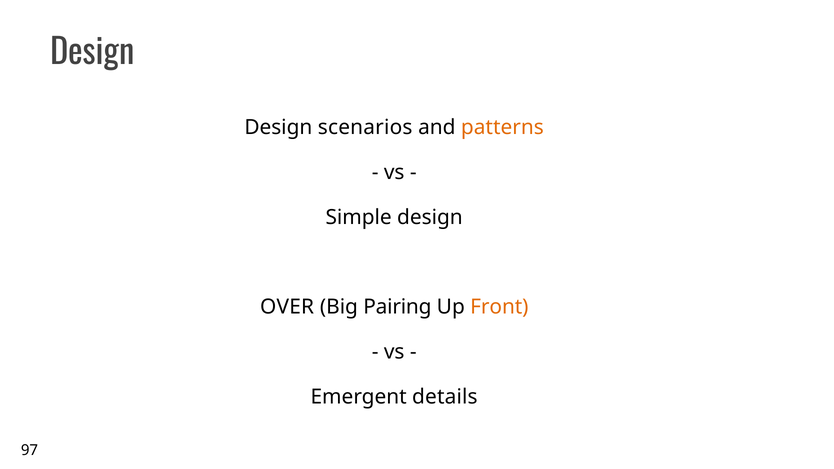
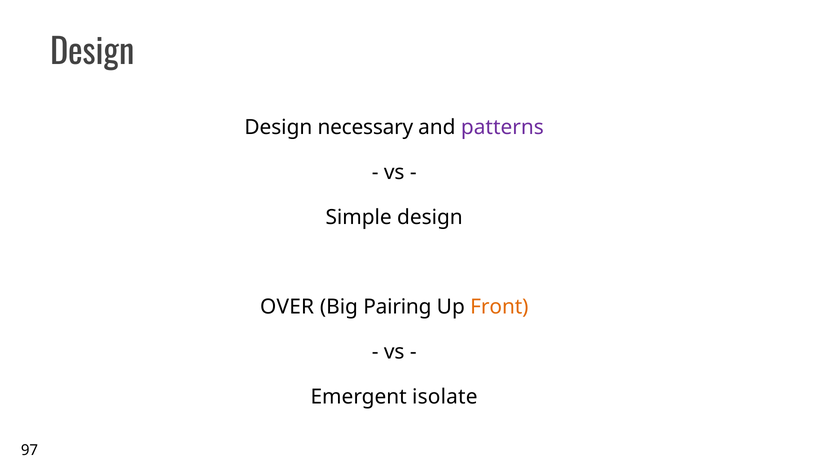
scenarios: scenarios -> necessary
patterns colour: orange -> purple
details: details -> isolate
